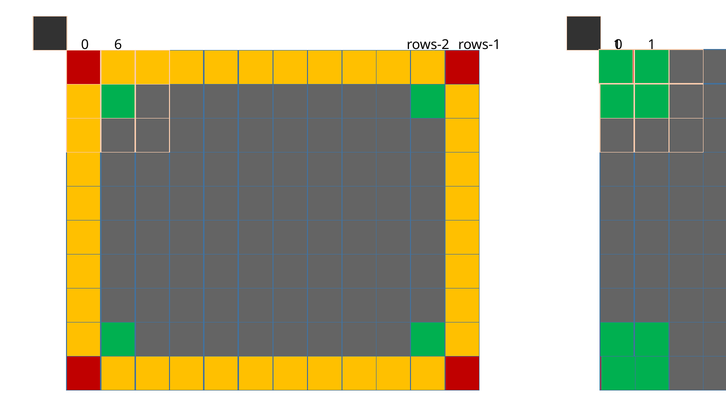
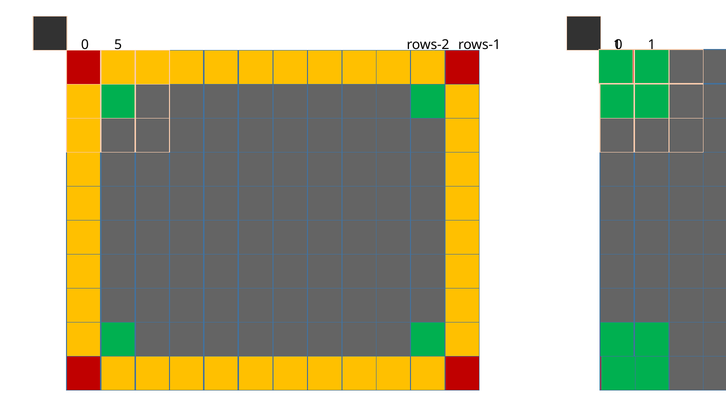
6: 6 -> 5
